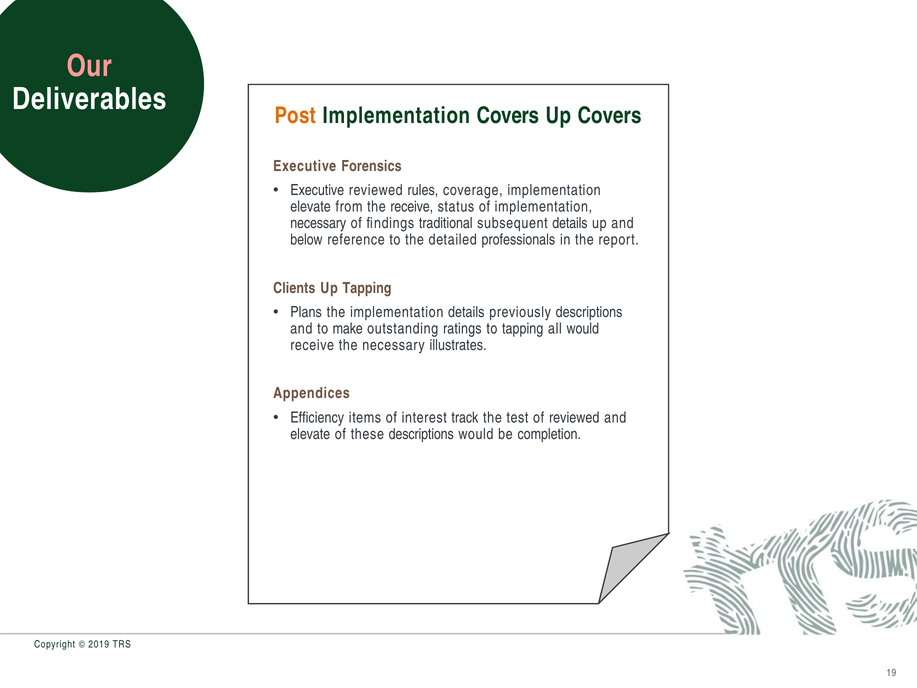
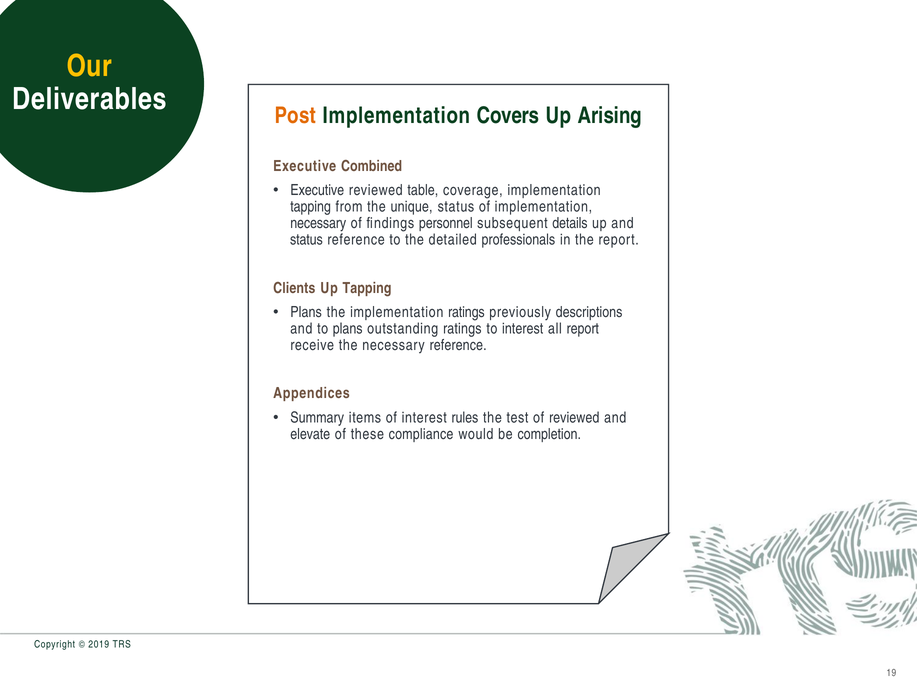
Our colour: pink -> yellow
Up Covers: Covers -> Arising
Forensics: Forensics -> Combined
rules: rules -> table
elevate at (311, 207): elevate -> tapping
the receive: receive -> unique
traditional: traditional -> personnel
below at (306, 240): below -> status
implementation details: details -> ratings
to make: make -> plans
to tapping: tapping -> interest
all would: would -> report
necessary illustrates: illustrates -> reference
Efficiency: Efficiency -> Summary
track: track -> rules
these descriptions: descriptions -> compliance
